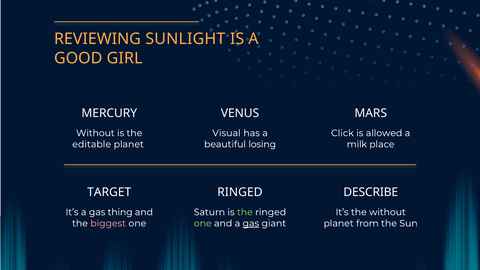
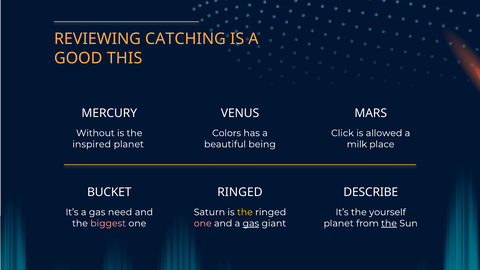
SUNLIGHT: SUNLIGHT -> CATCHING
GIRL: GIRL -> THIS
Visual: Visual -> Colors
editable: editable -> inspired
losing: losing -> being
TARGET: TARGET -> BUCKET
thing: thing -> need
the at (245, 212) colour: light green -> yellow
the without: without -> yourself
one at (203, 223) colour: light green -> pink
the at (389, 223) underline: none -> present
